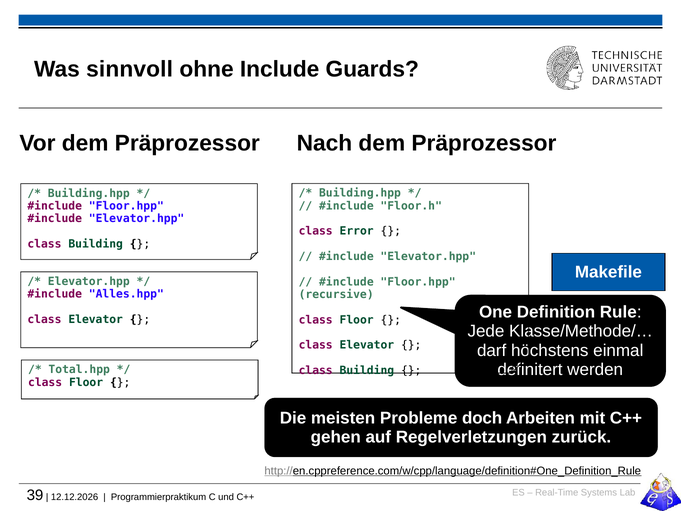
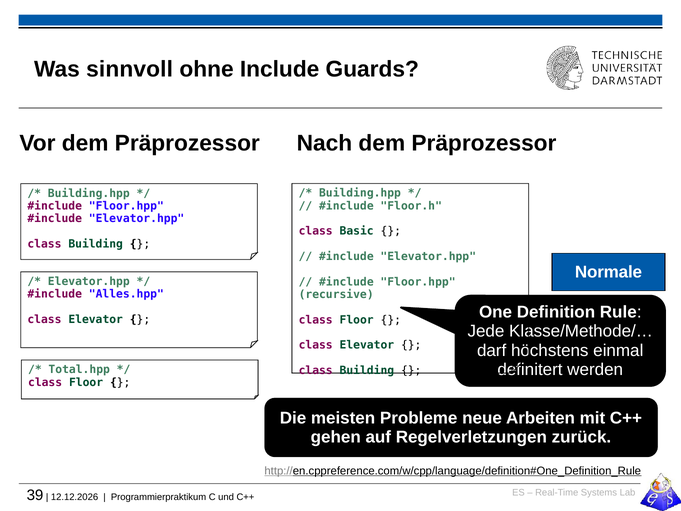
Error: Error -> Basic
Makefile: Makefile -> Normale
doch: doch -> neue
